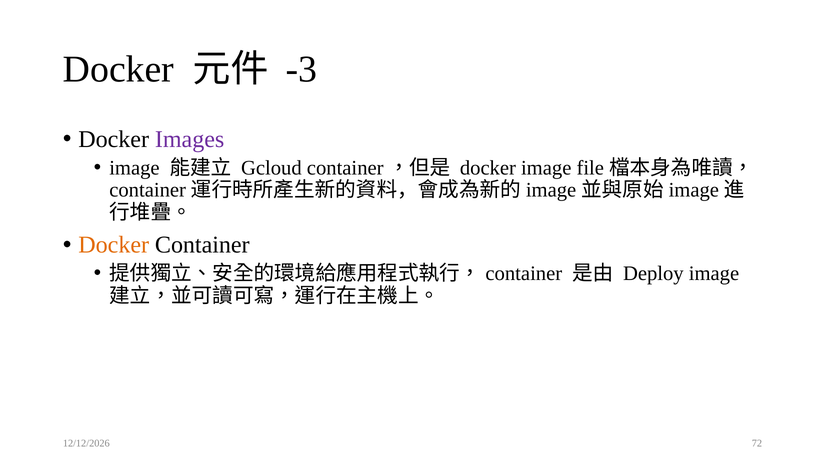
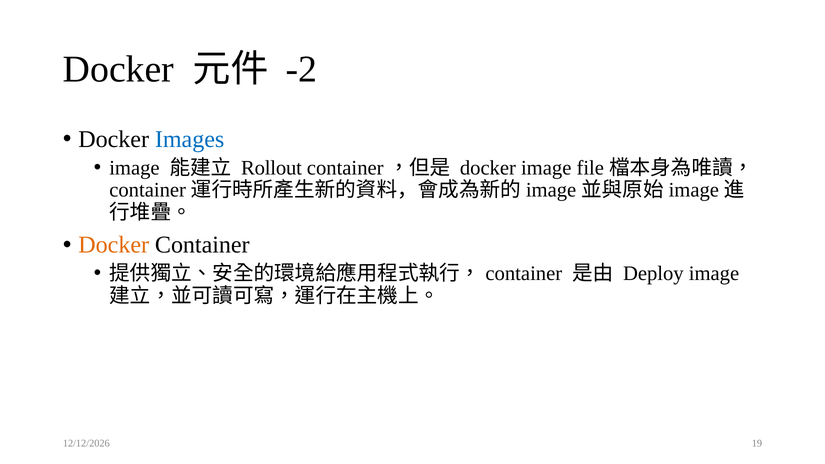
-3: -3 -> -2
Images colour: purple -> blue
Gcloud: Gcloud -> Rollout
72: 72 -> 19
